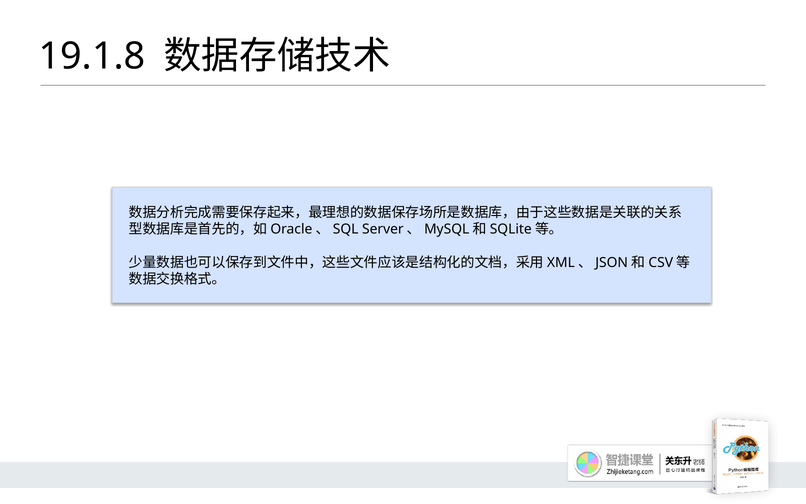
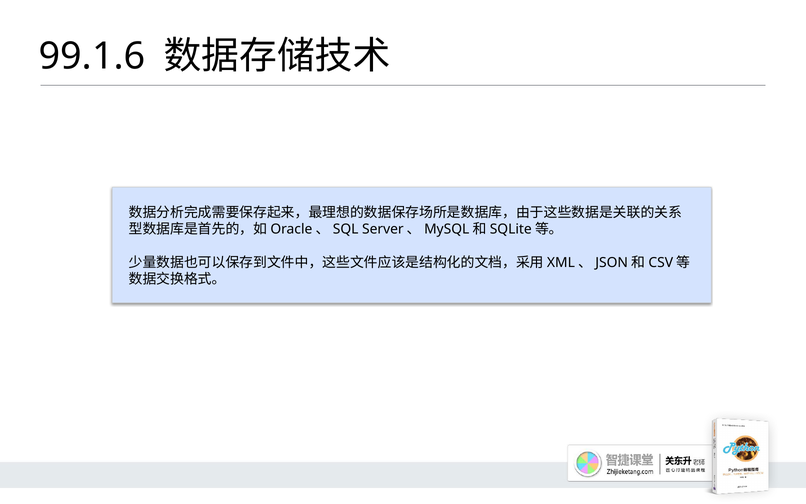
19.1.8: 19.1.8 -> 99.1.6
